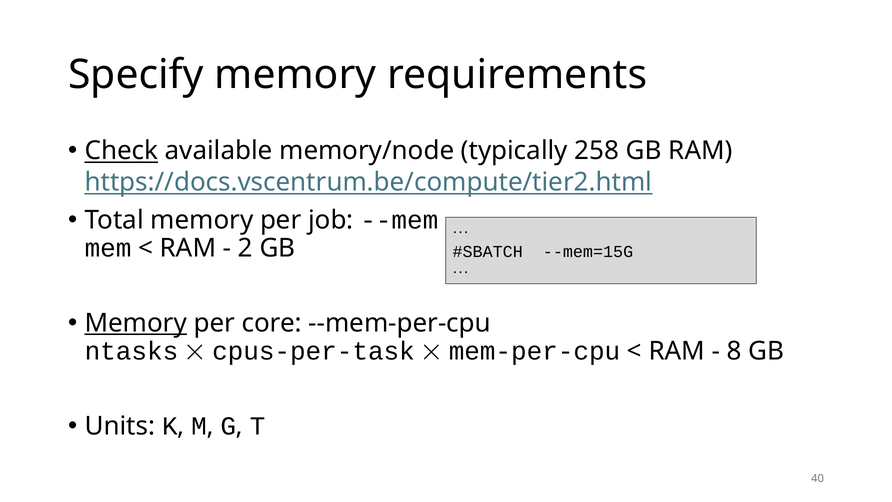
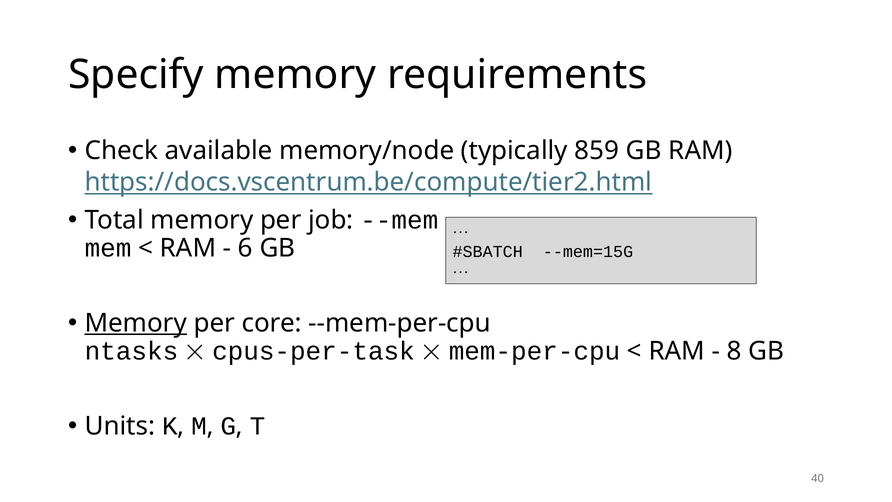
Check underline: present -> none
258: 258 -> 859
2: 2 -> 6
